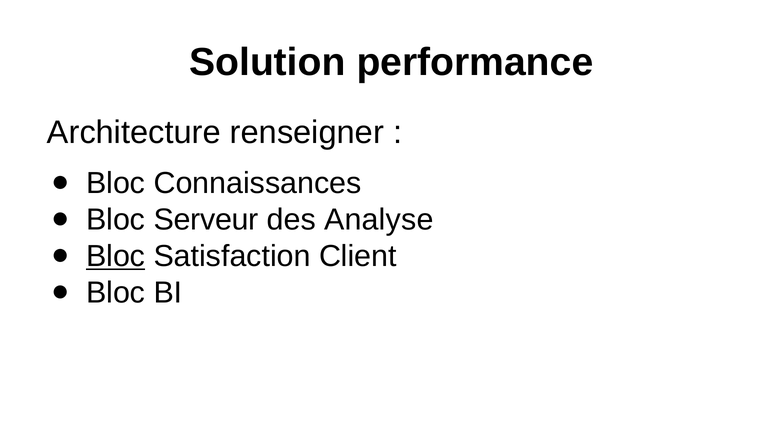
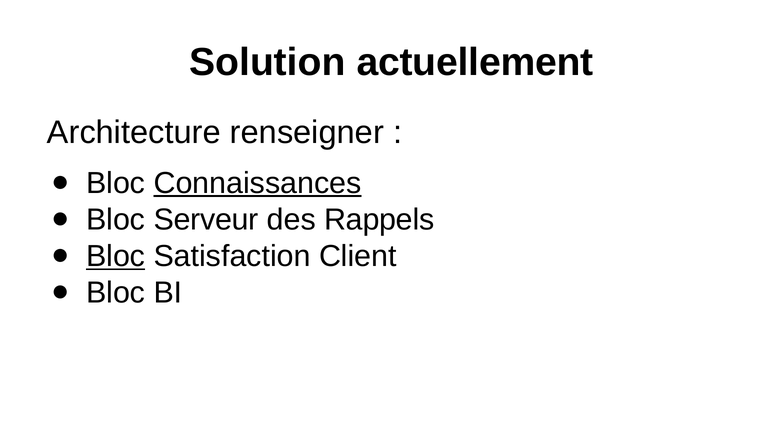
performance: performance -> actuellement
Connaissances underline: none -> present
Analyse: Analyse -> Rappels
